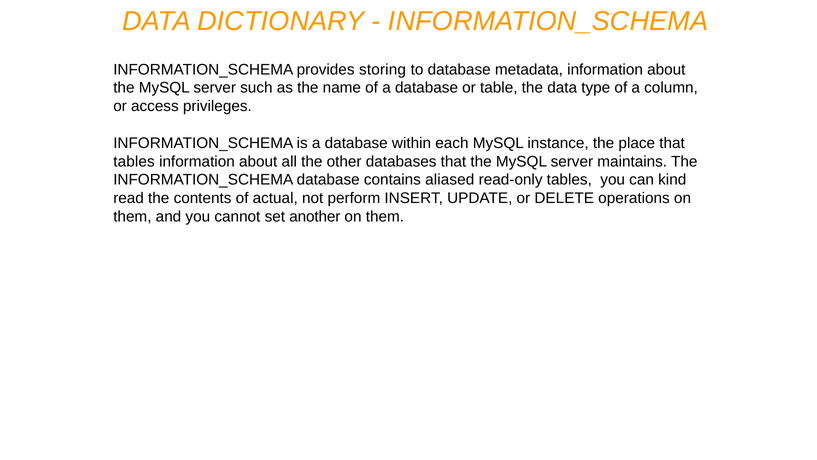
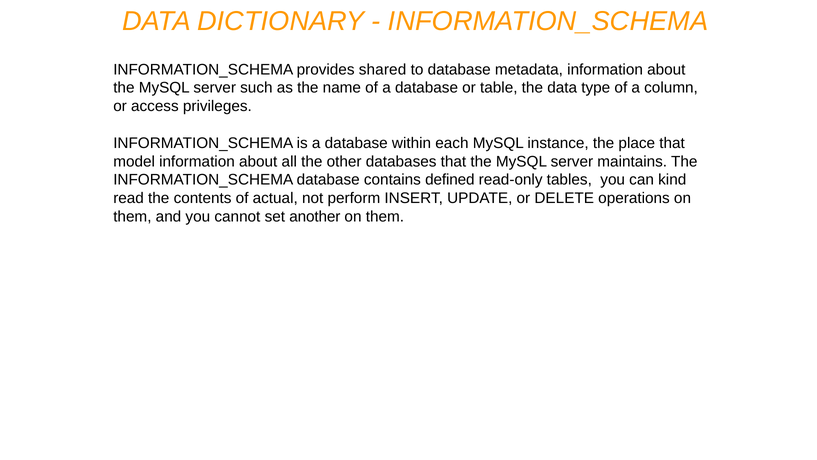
storing: storing -> shared
tables at (134, 161): tables -> model
aliased: aliased -> defined
